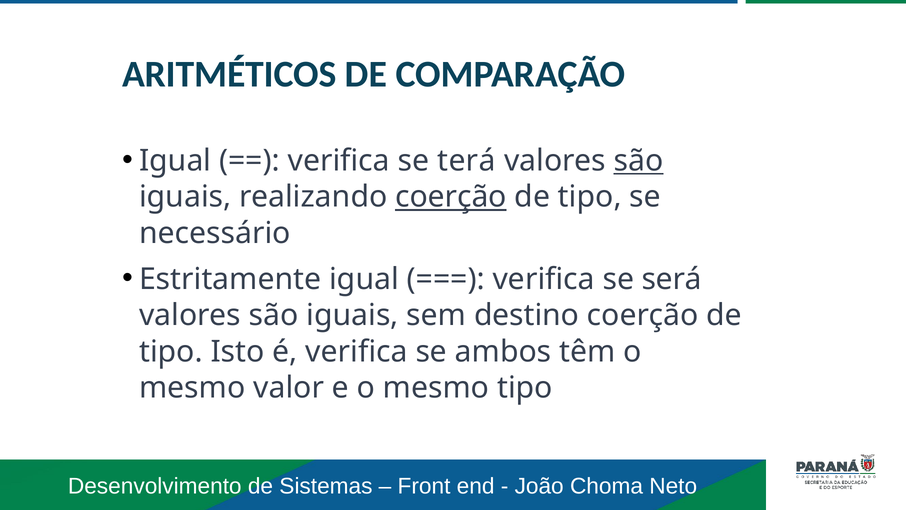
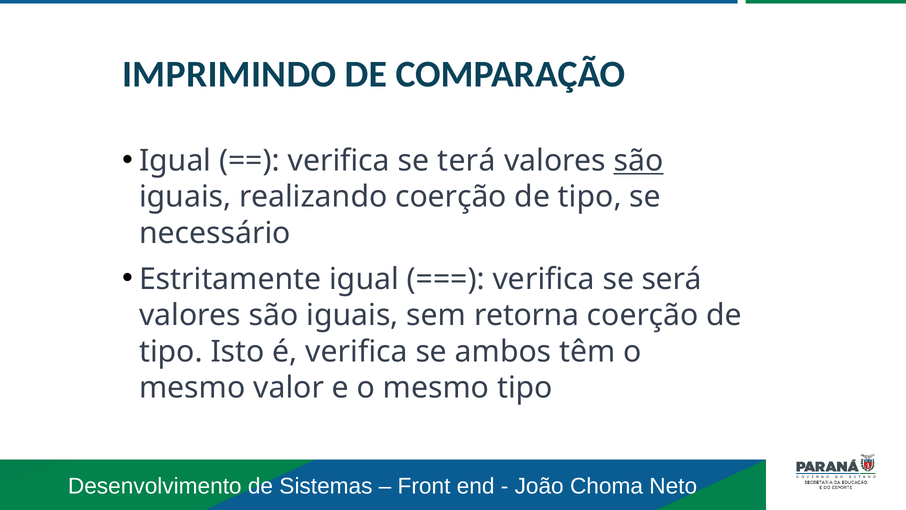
ARITMÉTICOS: ARITMÉTICOS -> IMPRIMINDO
coerção at (451, 197) underline: present -> none
destino: destino -> retorna
